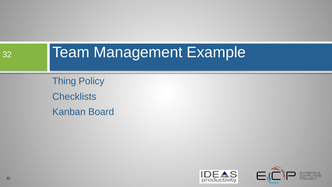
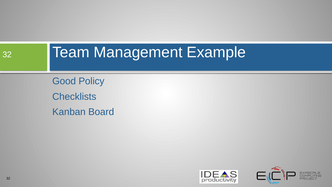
Thing: Thing -> Good
